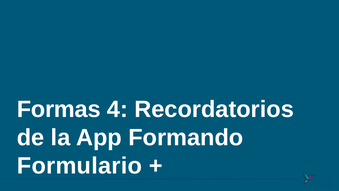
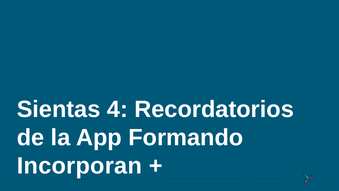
Formas: Formas -> Sientas
Formulario: Formulario -> Incorporan
